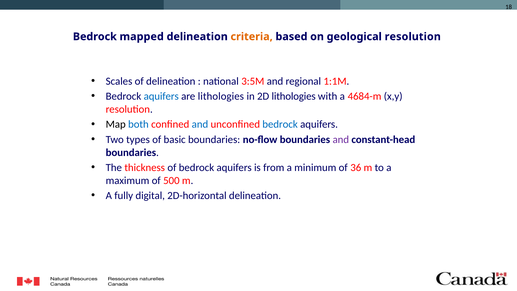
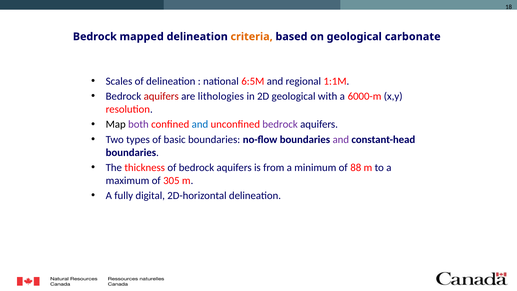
geological resolution: resolution -> carbonate
3:5M: 3:5M -> 6:5M
aquifers at (161, 96) colour: blue -> red
2D lithologies: lithologies -> geological
4684-m: 4684-m -> 6000-m
both colour: blue -> purple
bedrock at (280, 124) colour: blue -> purple
36: 36 -> 88
500: 500 -> 305
